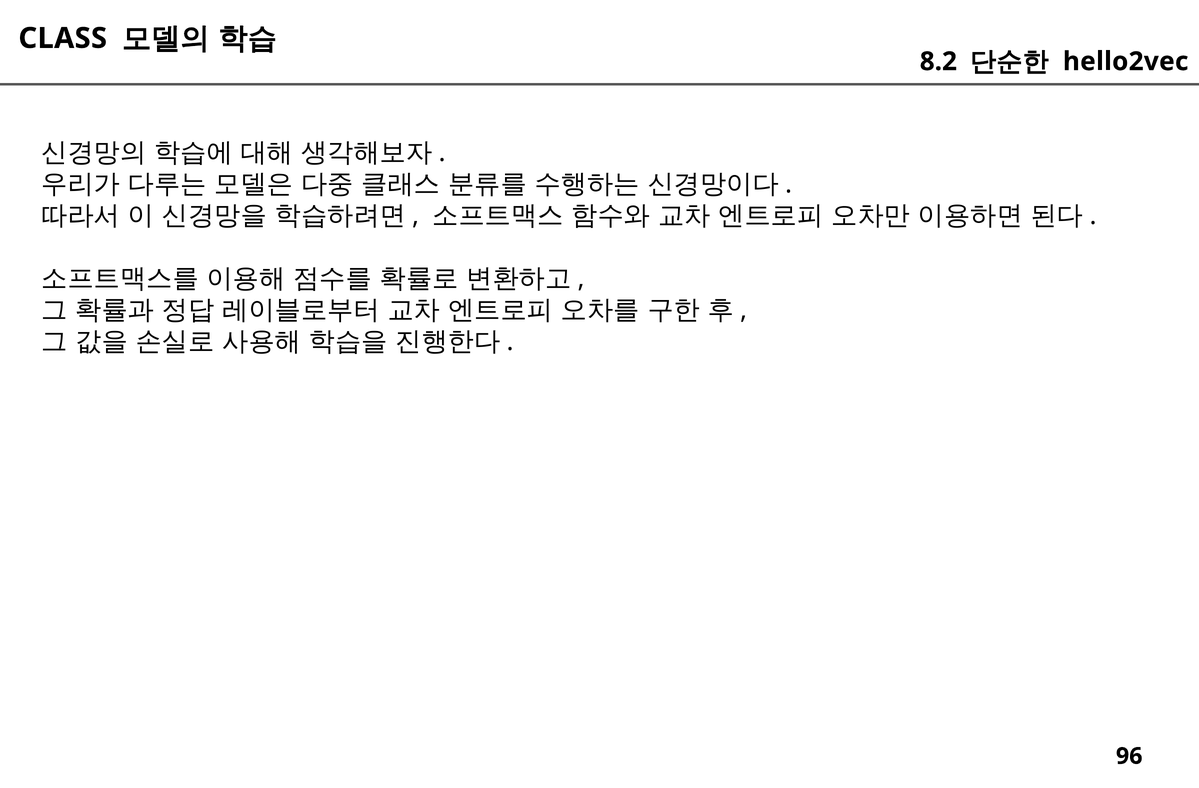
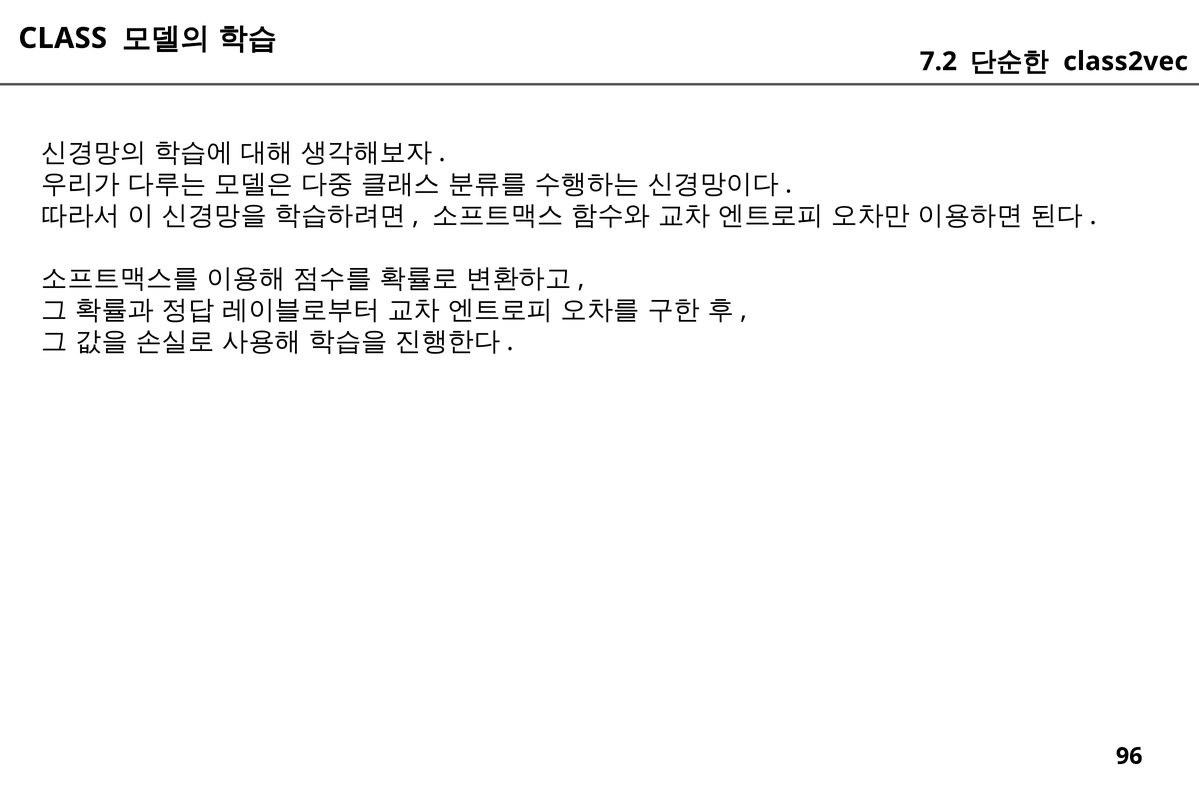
8.2: 8.2 -> 7.2
hello2vec: hello2vec -> class2vec
